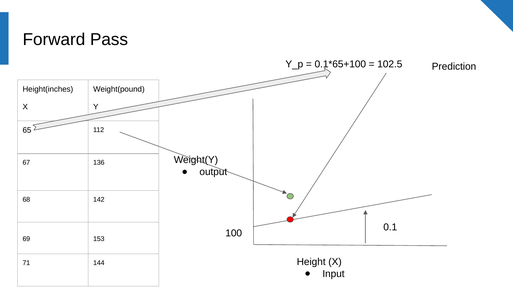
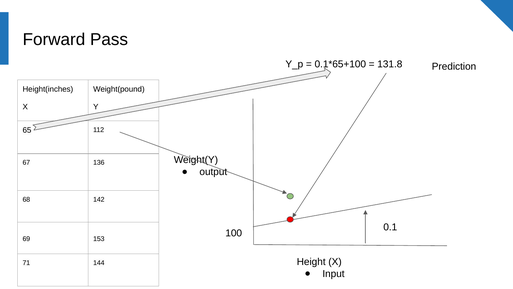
102.5: 102.5 -> 131.8
